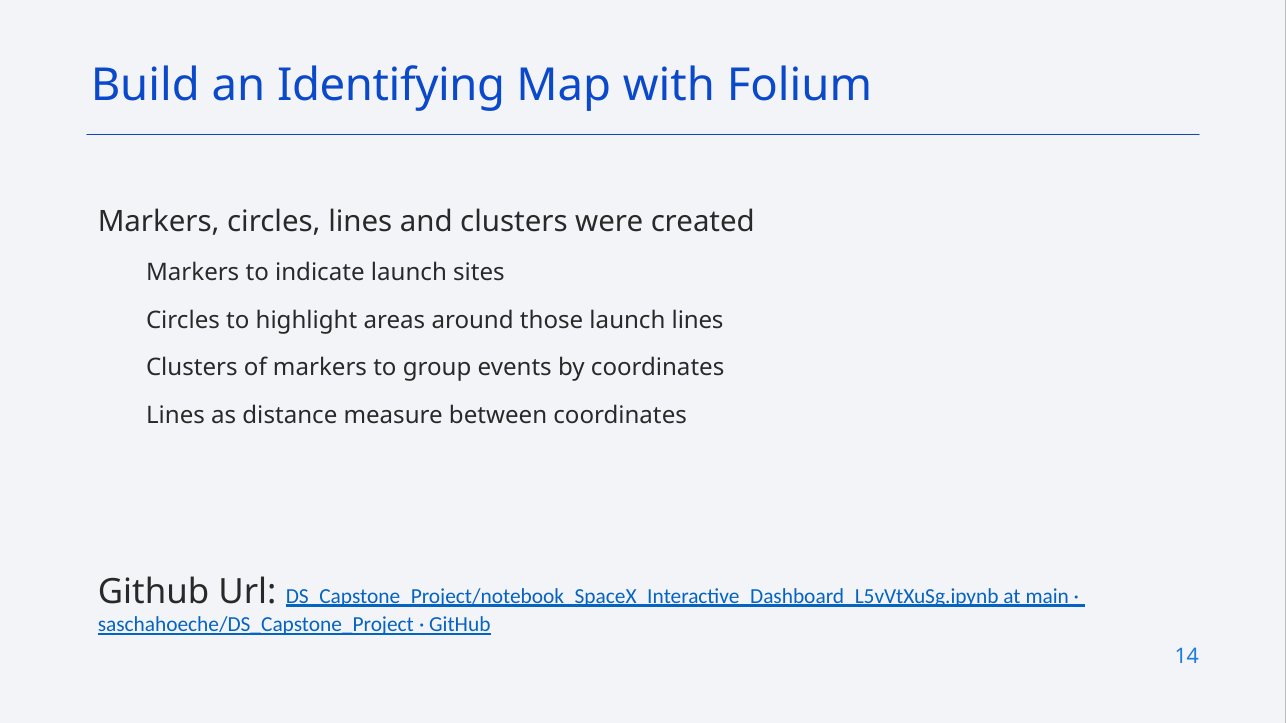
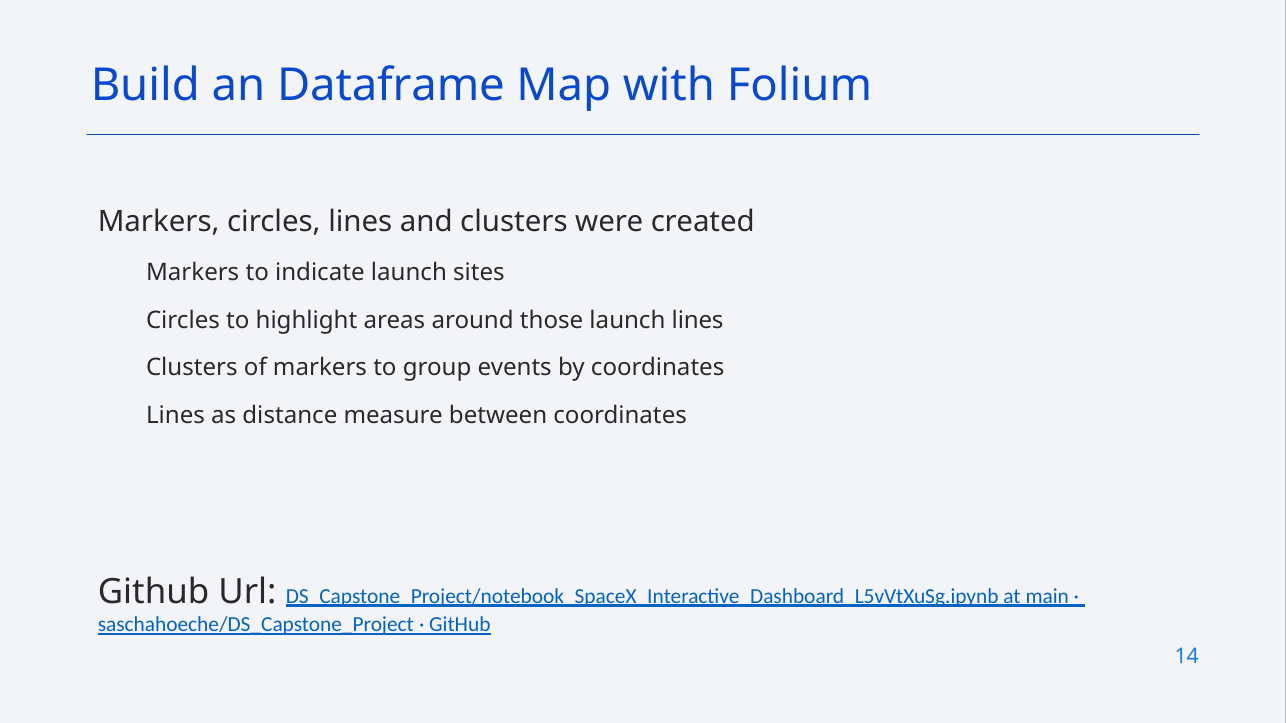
Identifying: Identifying -> Dataframe
